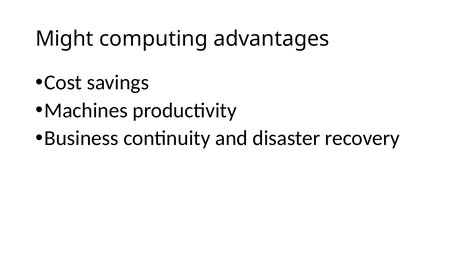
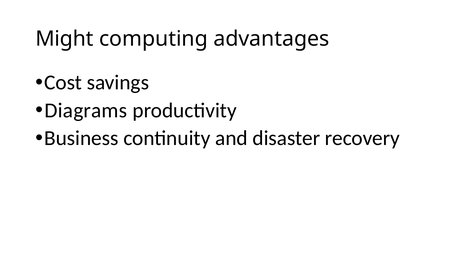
Machines: Machines -> Diagrams
